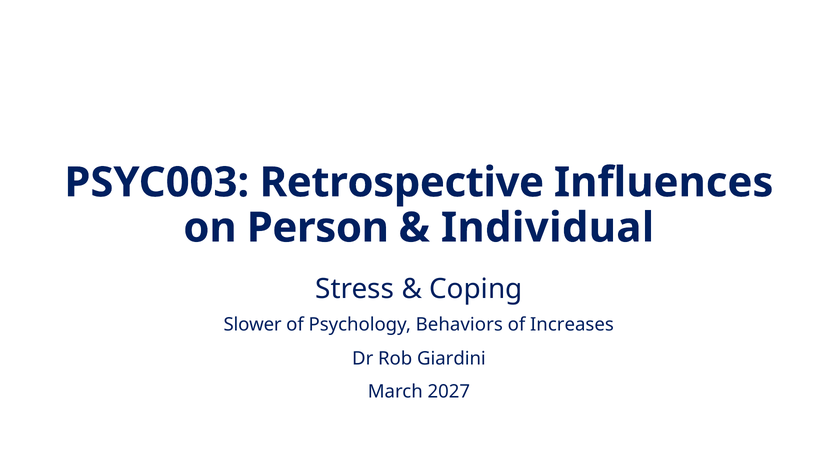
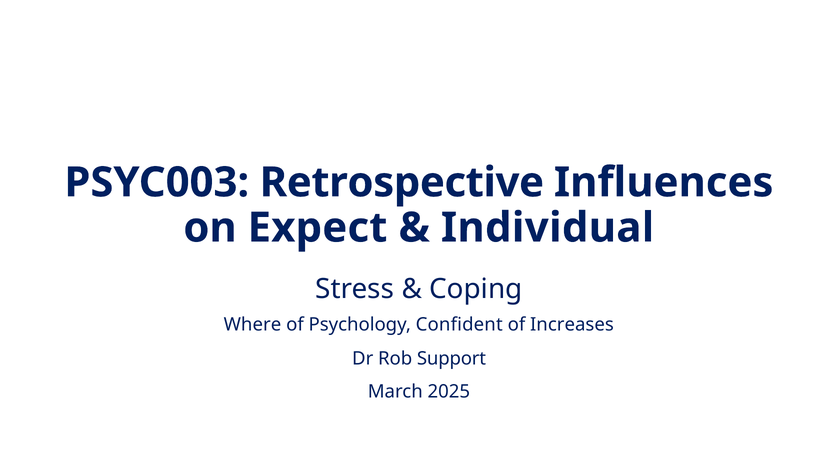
Person: Person -> Expect
Slower: Slower -> Where
Behaviors: Behaviors -> Confident
Giardini: Giardini -> Support
2027: 2027 -> 2025
